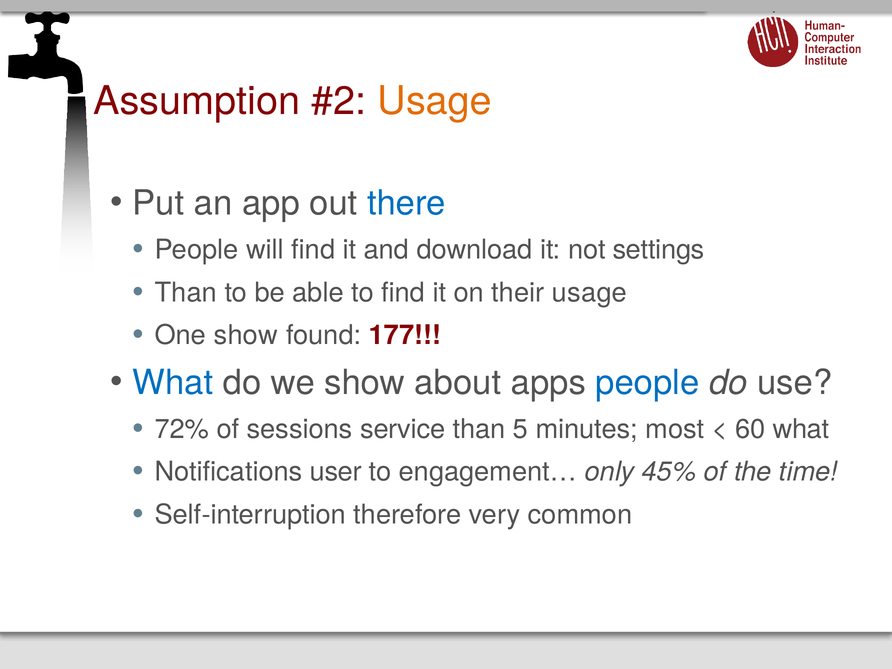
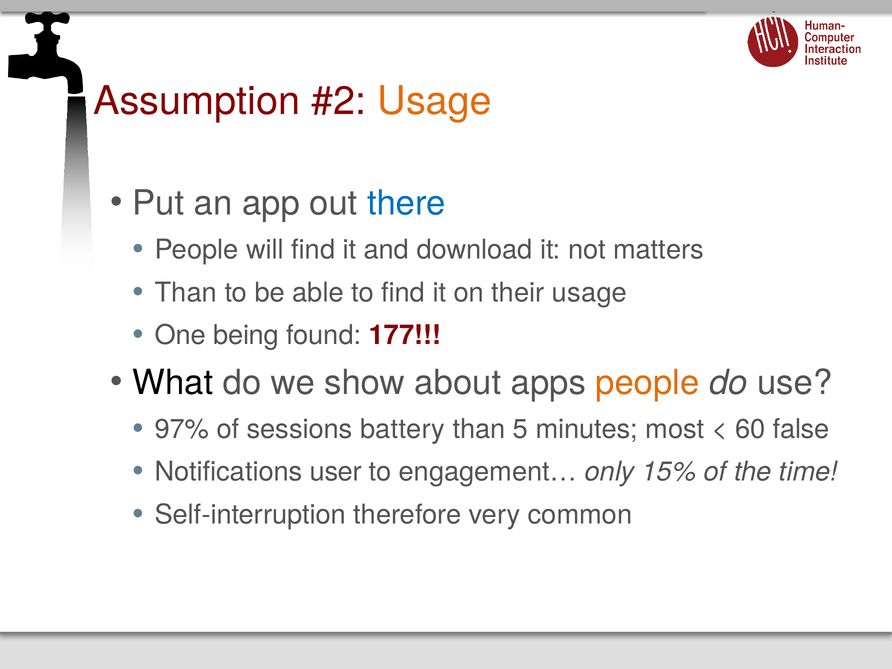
settings: settings -> matters
One show: show -> being
What at (173, 383) colour: blue -> black
people at (647, 383) colour: blue -> orange
72%: 72% -> 97%
service: service -> battery
60 what: what -> false
45%: 45% -> 15%
